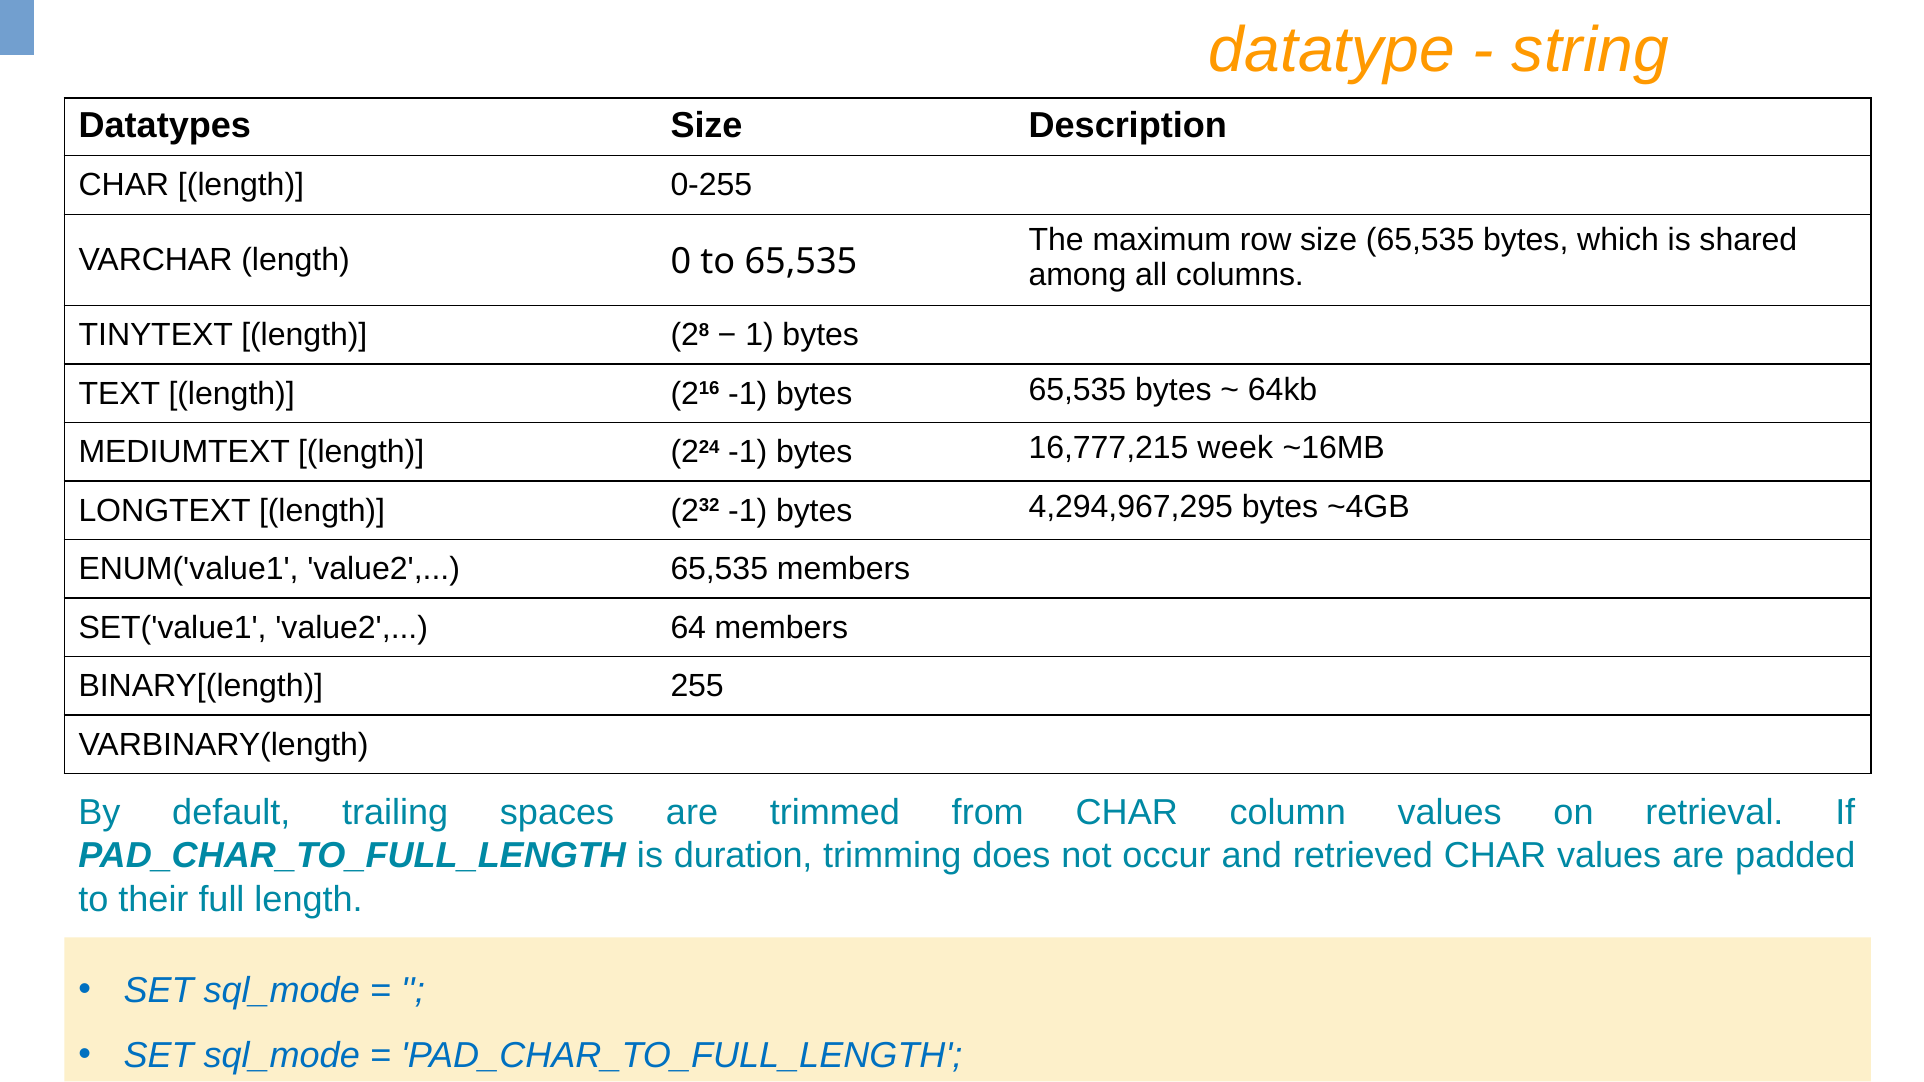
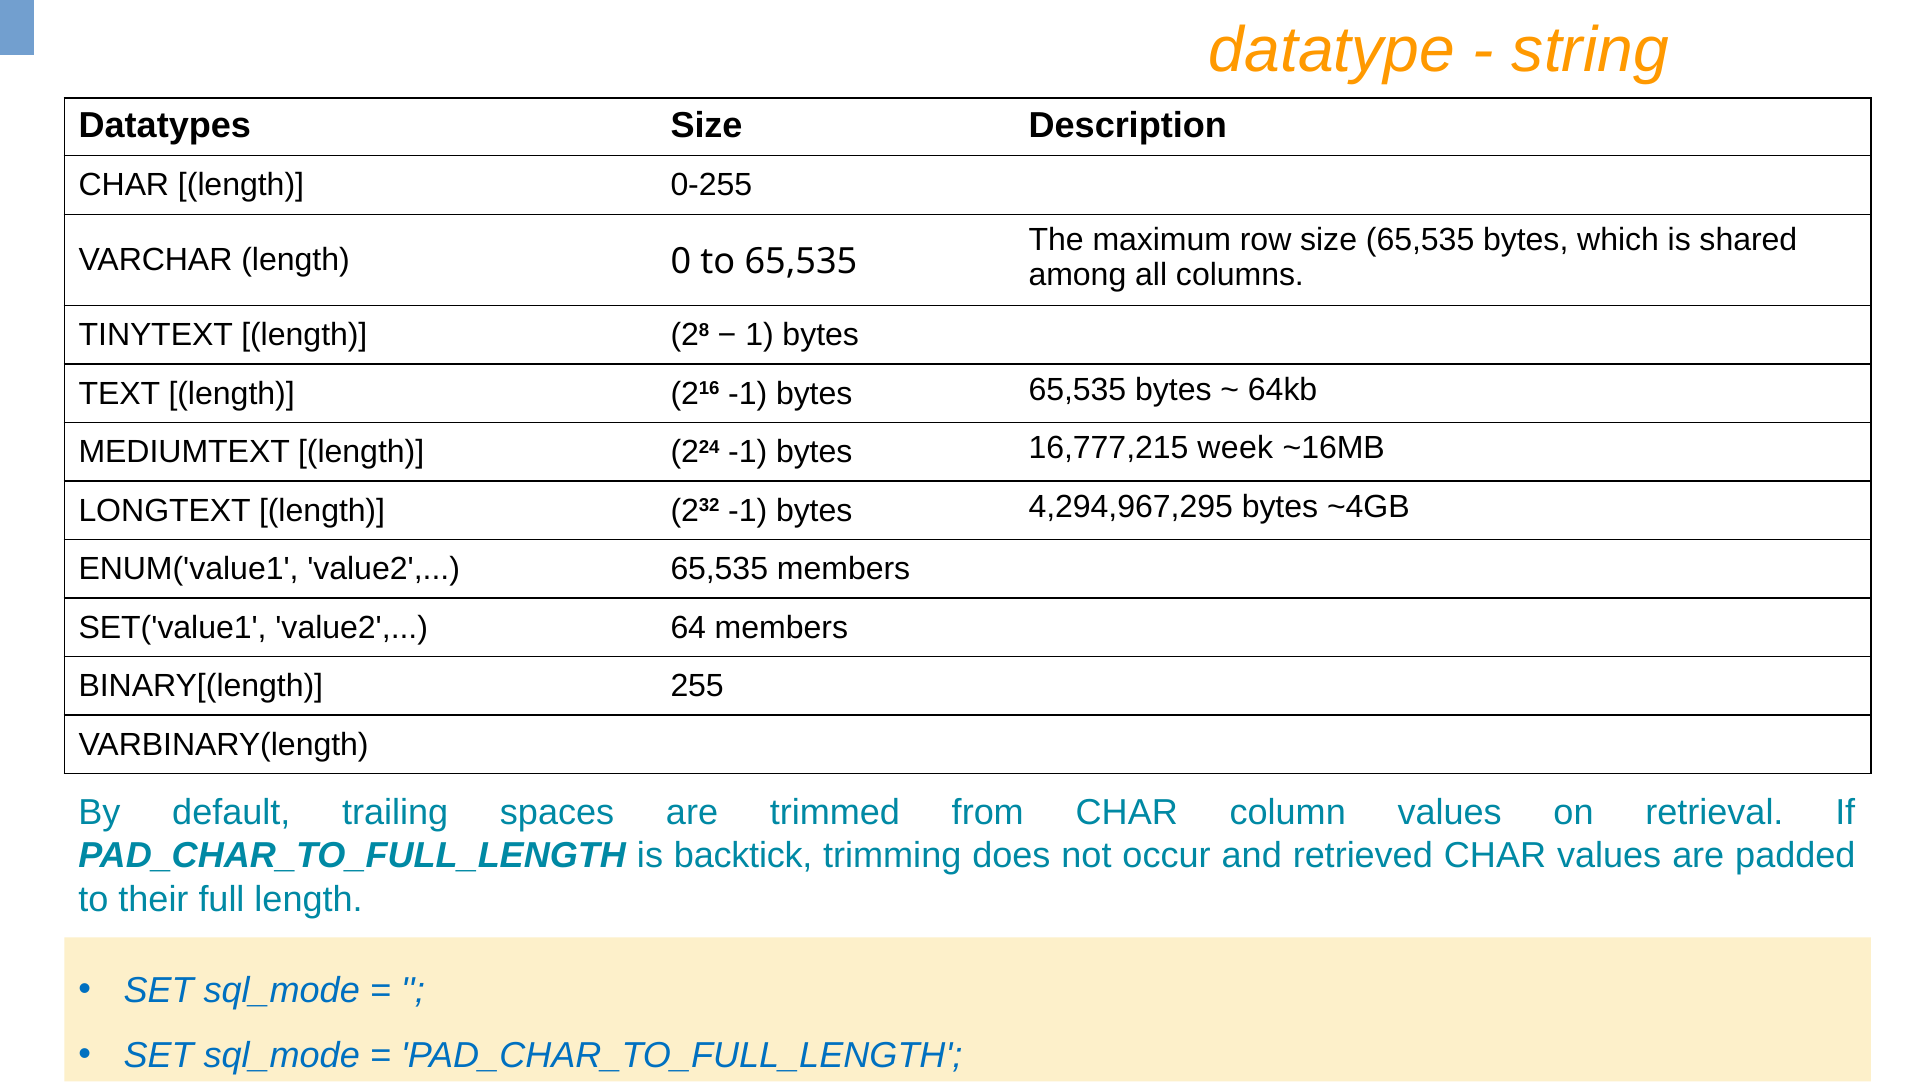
duration: duration -> backtick
